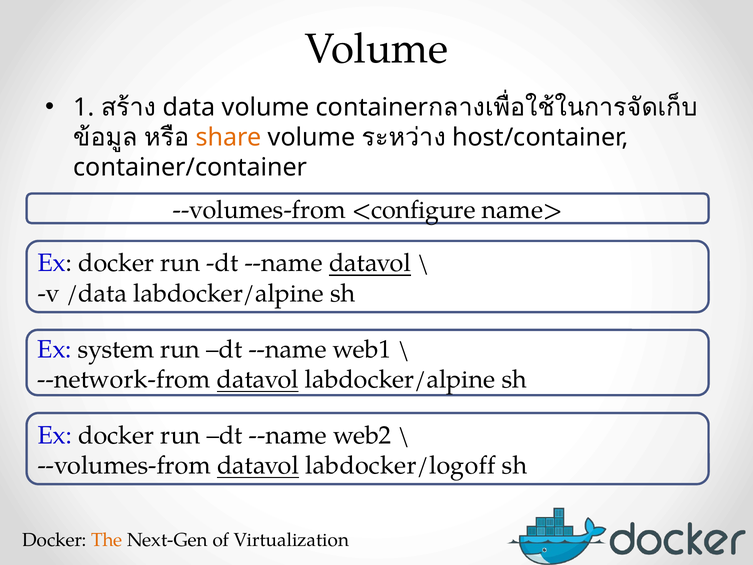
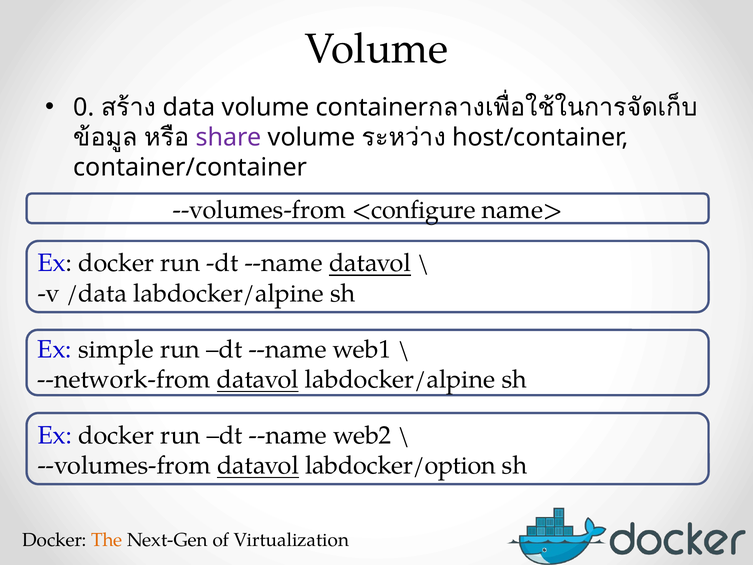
1: 1 -> 0
share colour: orange -> purple
system: system -> simple
labdocker/logoff: labdocker/logoff -> labdocker/option
